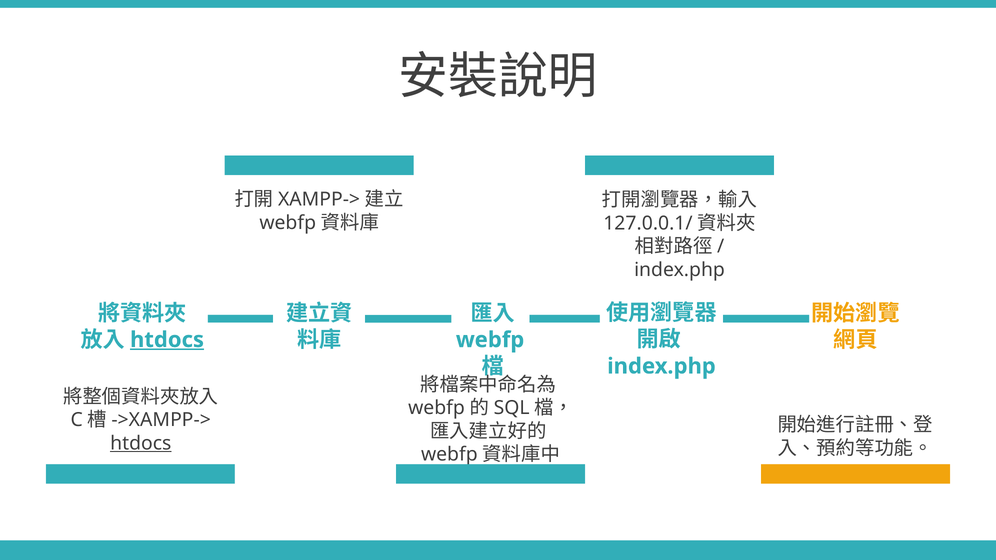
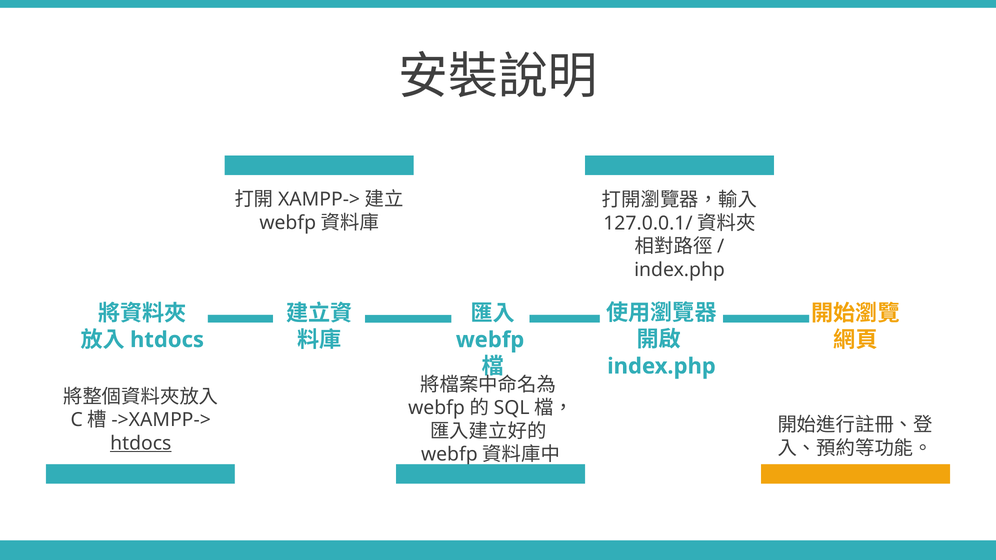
htdocs at (167, 340) underline: present -> none
